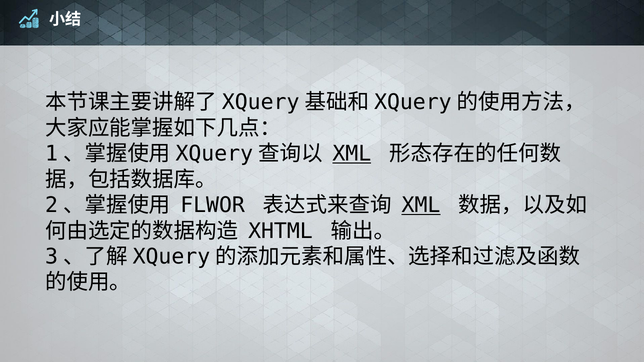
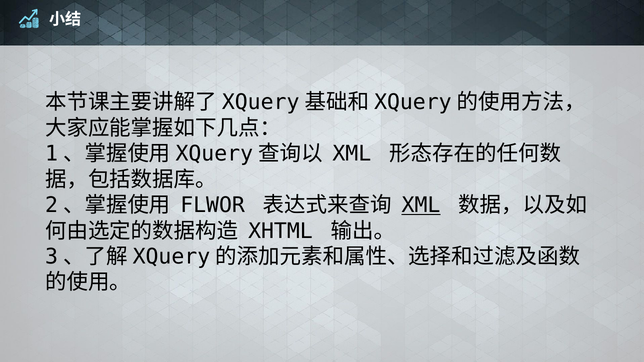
XML at (352, 154) underline: present -> none
